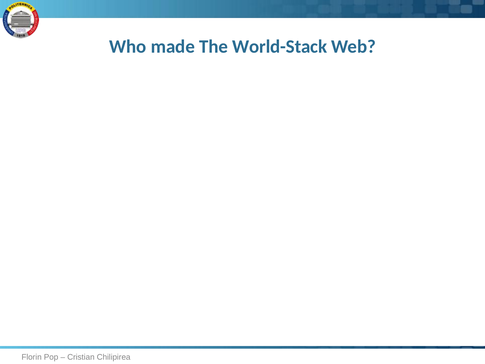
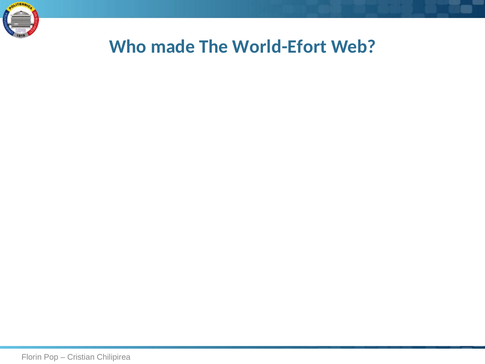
World-Stack: World-Stack -> World-Efort
